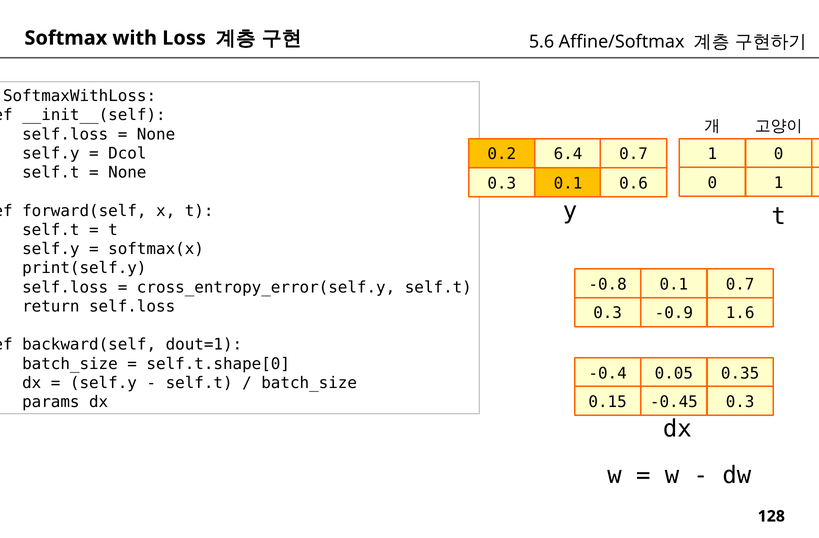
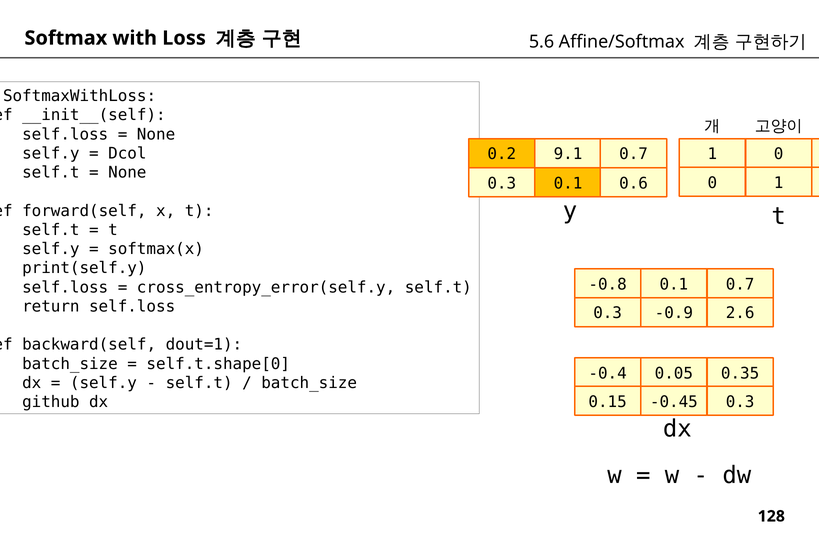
6.4: 6.4 -> 9.1
1.6: 1.6 -> 2.6
params: params -> github
